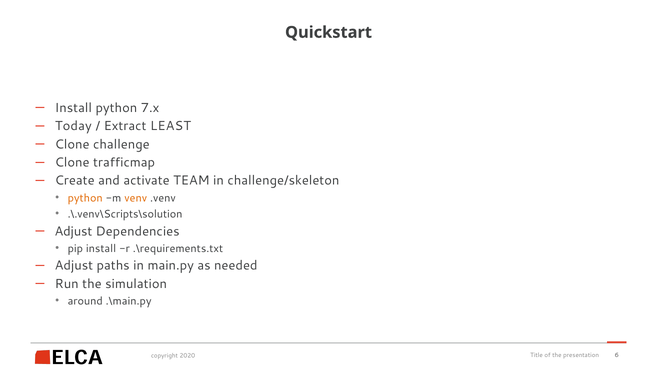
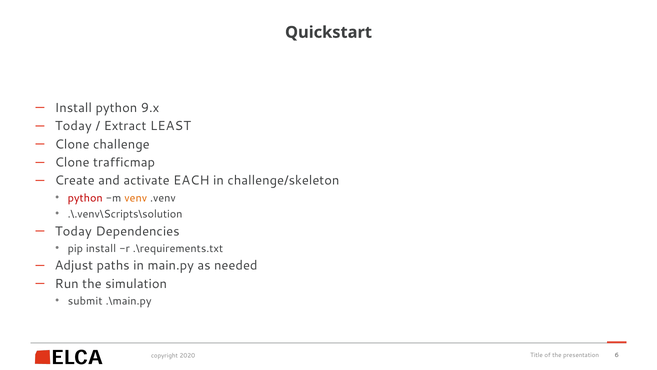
7.x: 7.x -> 9.x
TEAM: TEAM -> EACH
python at (85, 198) colour: orange -> red
Adjust at (73, 231): Adjust -> Today
around: around -> submit
